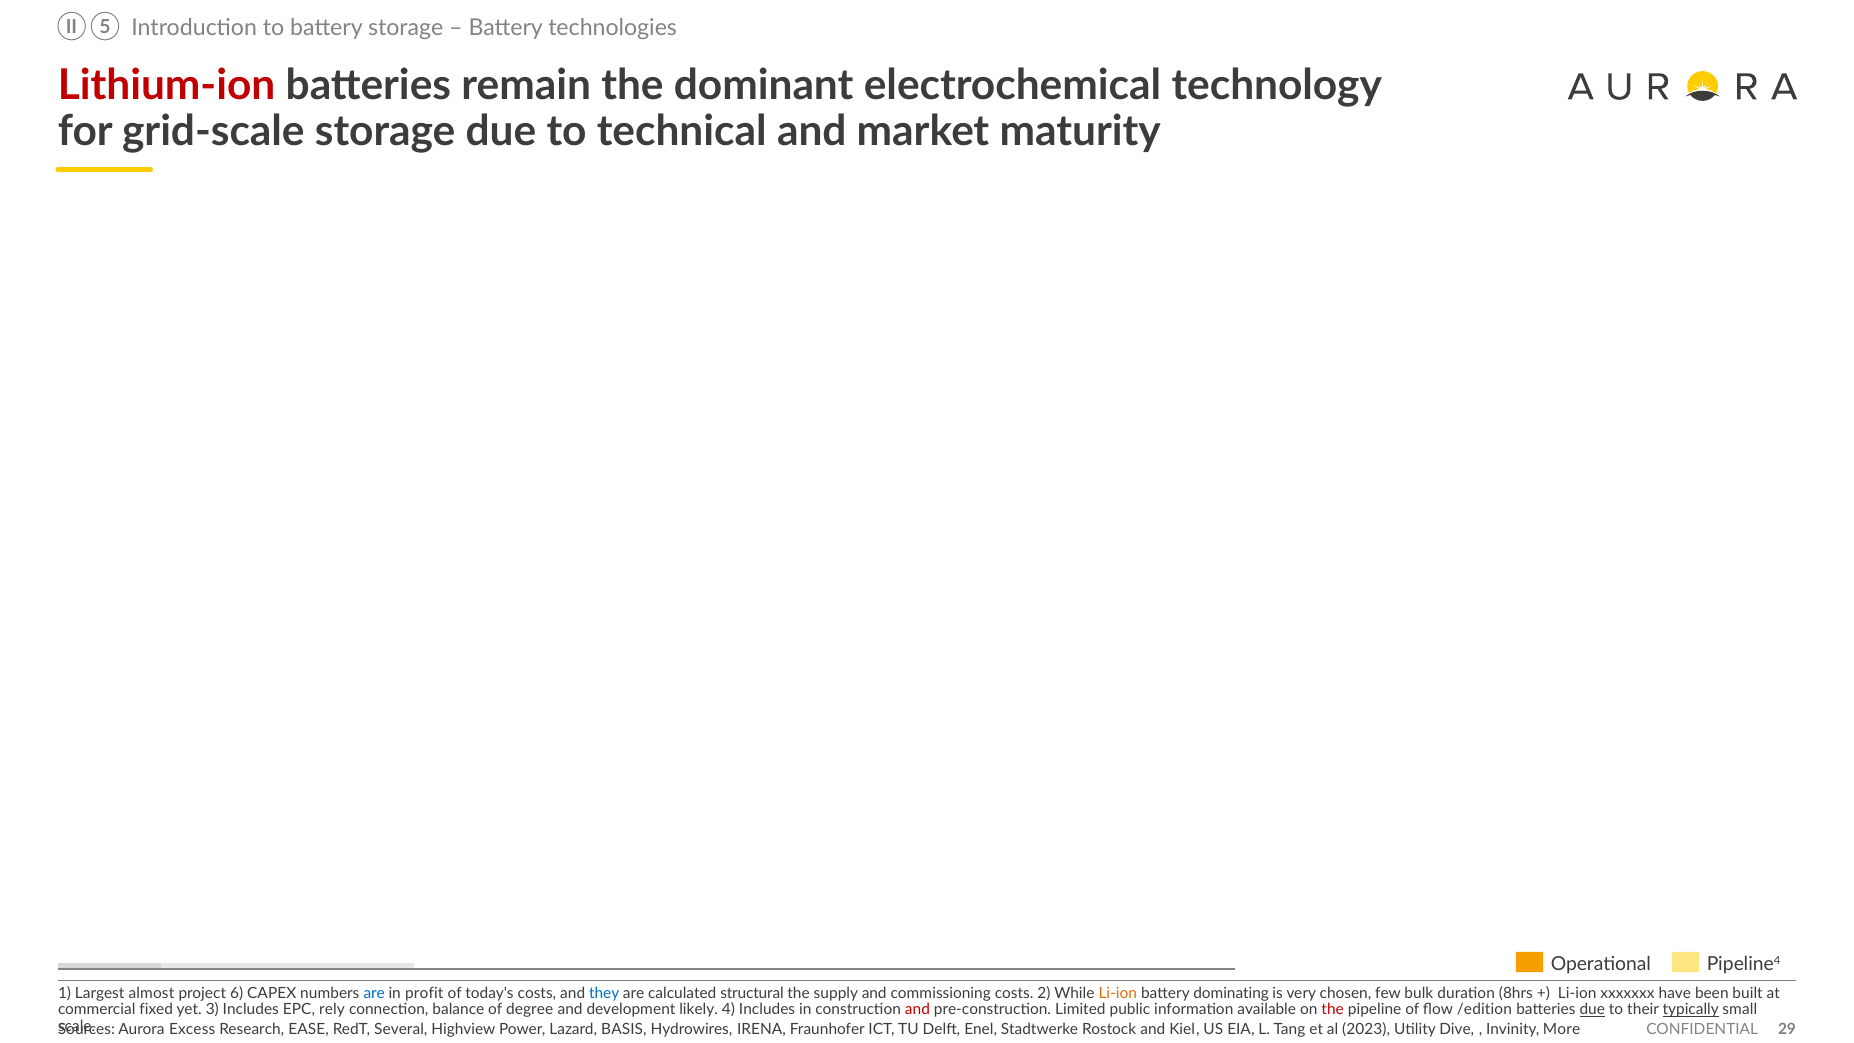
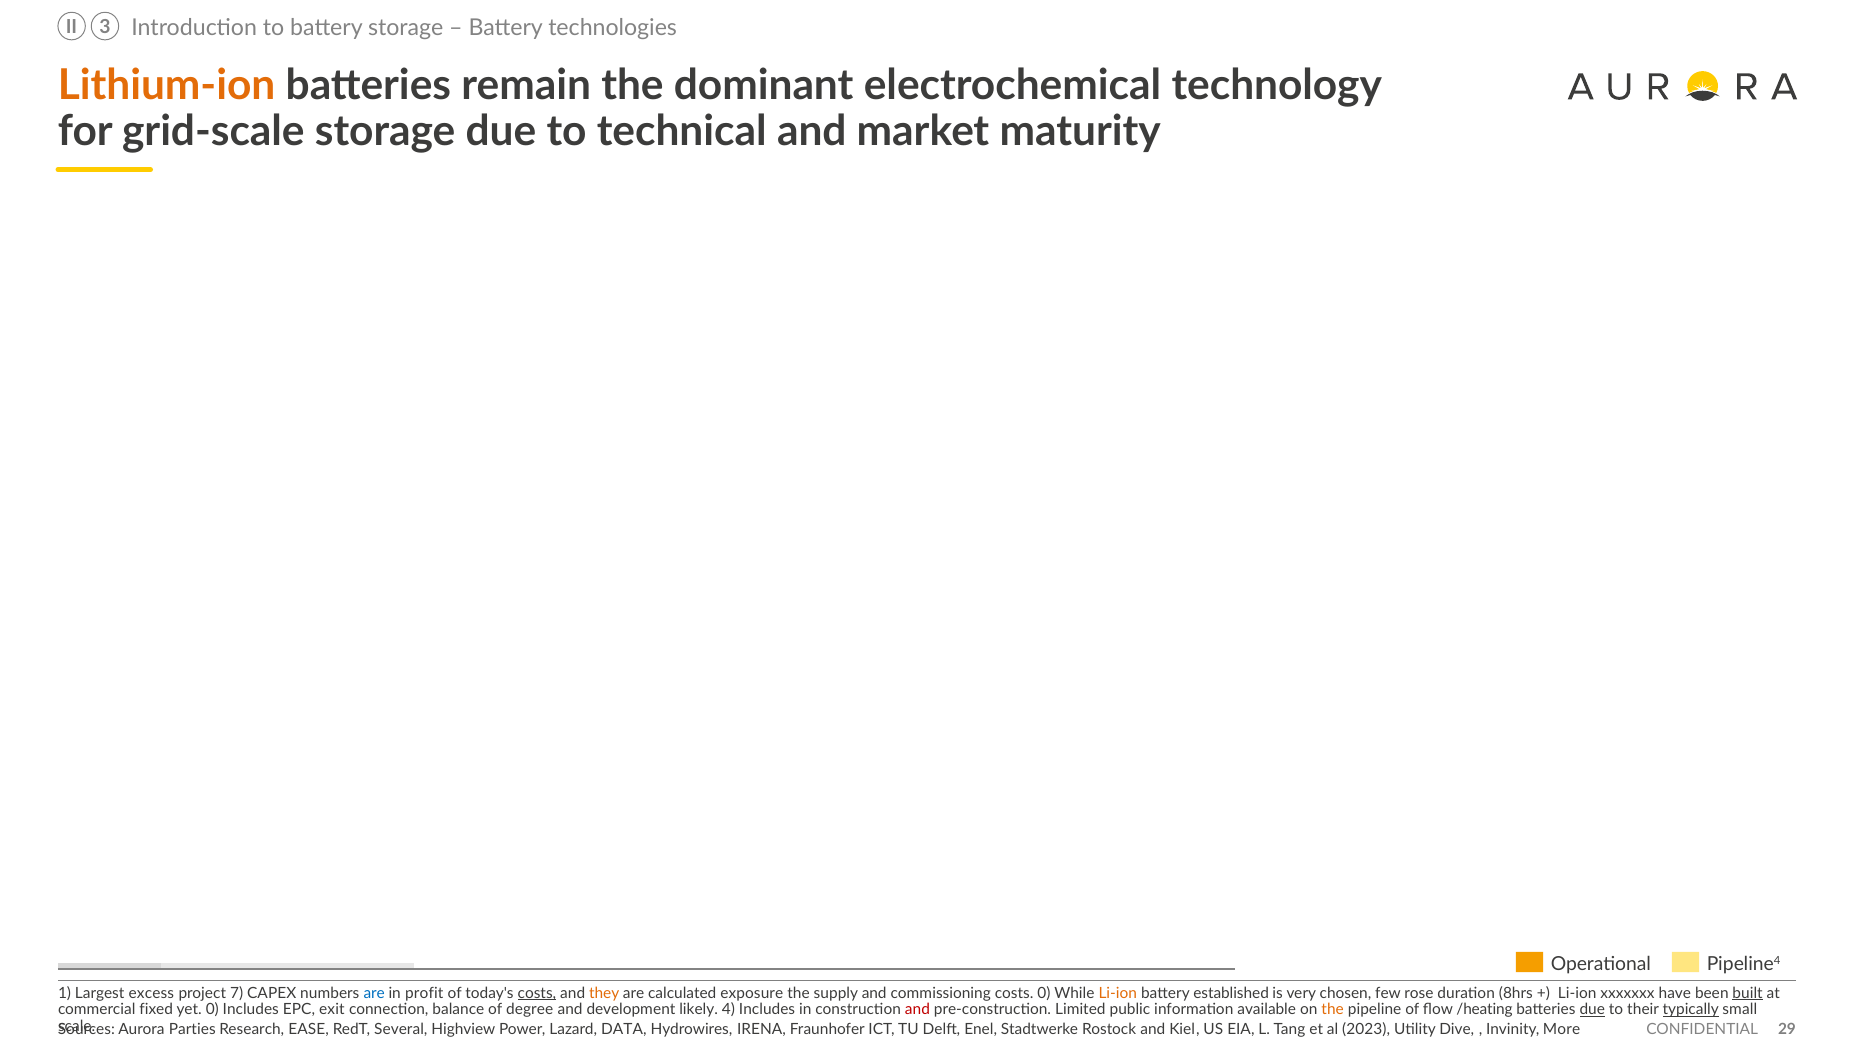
5: 5 -> 3
Lithium-ion colour: red -> orange
almost: almost -> excess
6: 6 -> 7
costs at (537, 993) underline: none -> present
they at (604, 993) colour: blue -> orange
structural: structural -> exposure
costs 2: 2 -> 0
battery dominating: dominating -> established
bulk: bulk -> rose
built underline: none -> present
yet 3: 3 -> 0
rely: rely -> exit
the at (1333, 1009) colour: red -> orange
/edition: /edition -> /heating
Excess: Excess -> Parties
BASIS: BASIS -> DATA
